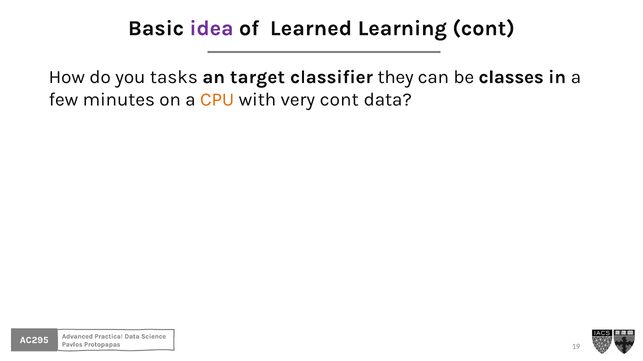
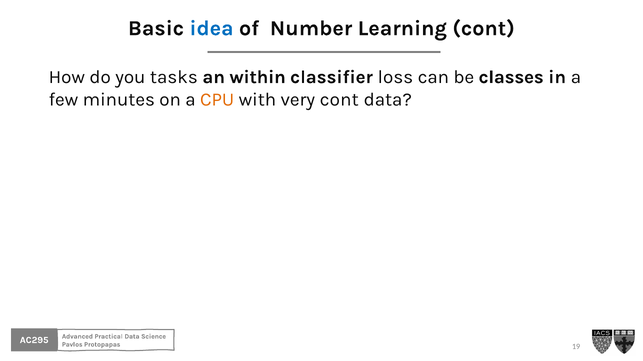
idea colour: purple -> blue
Learned: Learned -> Number
target: target -> within
they: they -> loss
